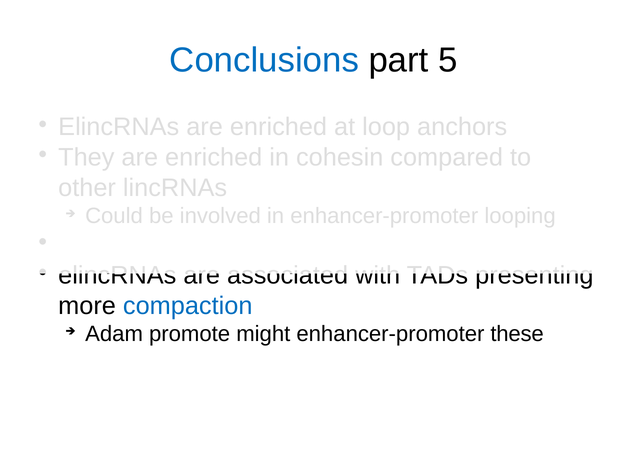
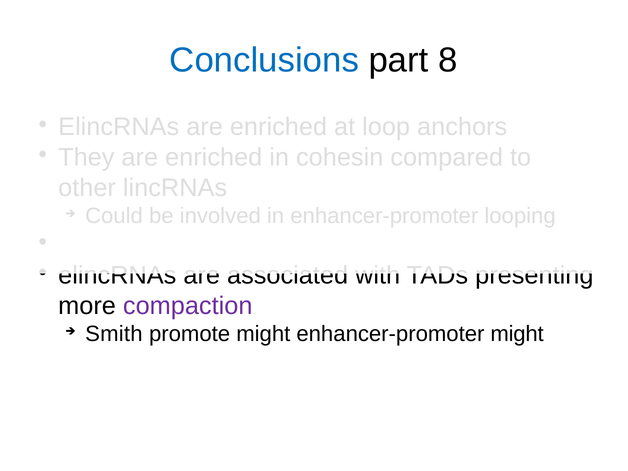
5: 5 -> 8
compaction colour: blue -> purple
Adam: Adam -> Smith
enhancer-promoter these: these -> might
